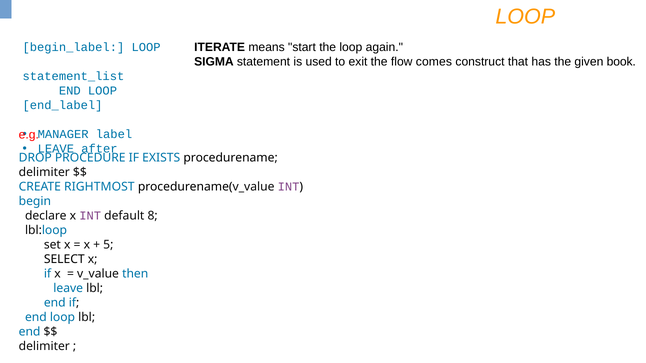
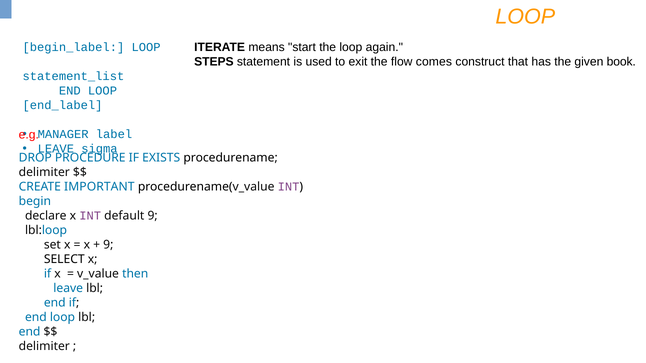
SIGMA: SIGMA -> STEPS
after: after -> sigma
RIGHTMOST: RIGHTMOST -> IMPORTANT
default 8: 8 -> 9
5 at (108, 245): 5 -> 9
